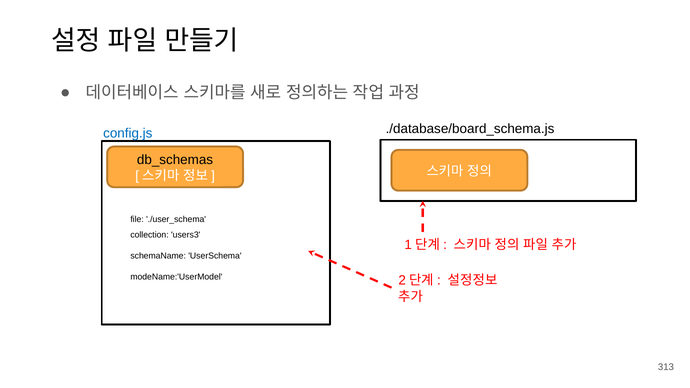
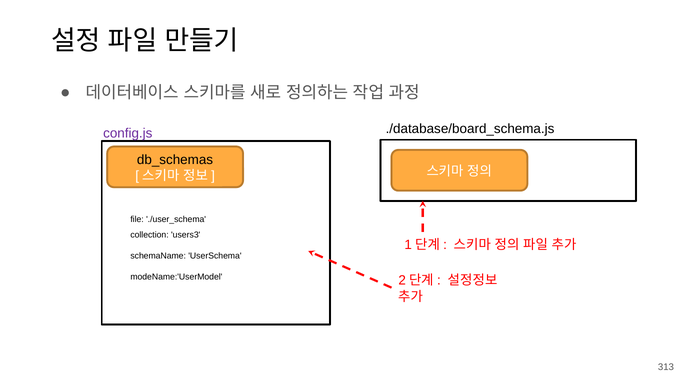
config.js colour: blue -> purple
